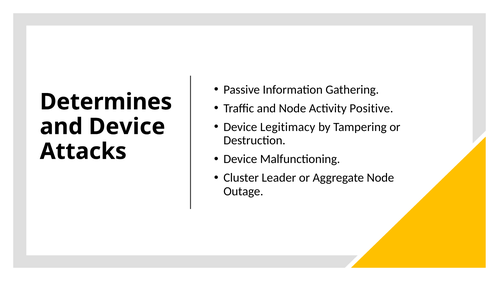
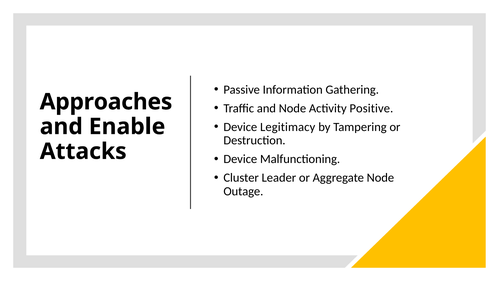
Determines: Determines -> Approaches
and Device: Device -> Enable
